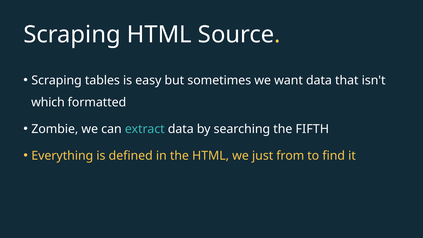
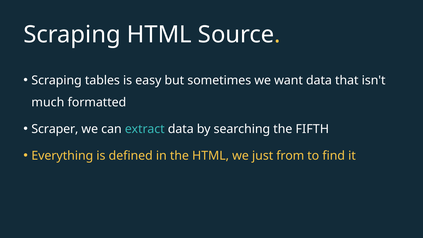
which: which -> much
Zombie: Zombie -> Scraper
